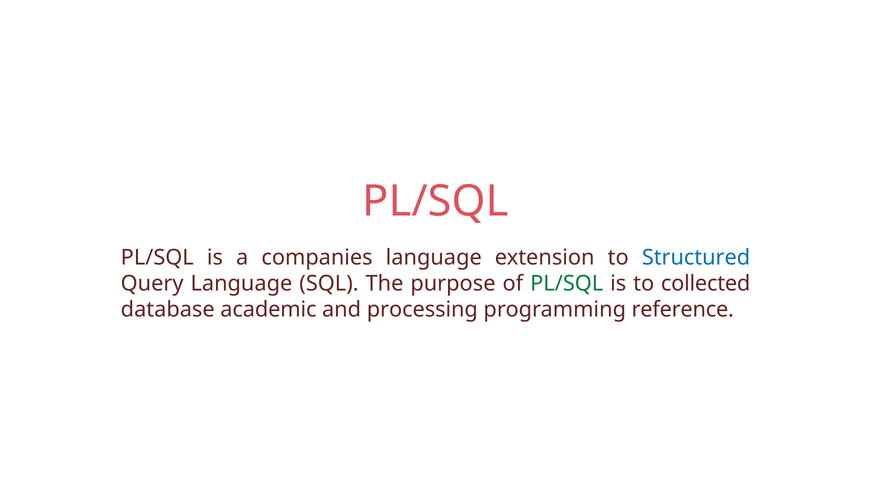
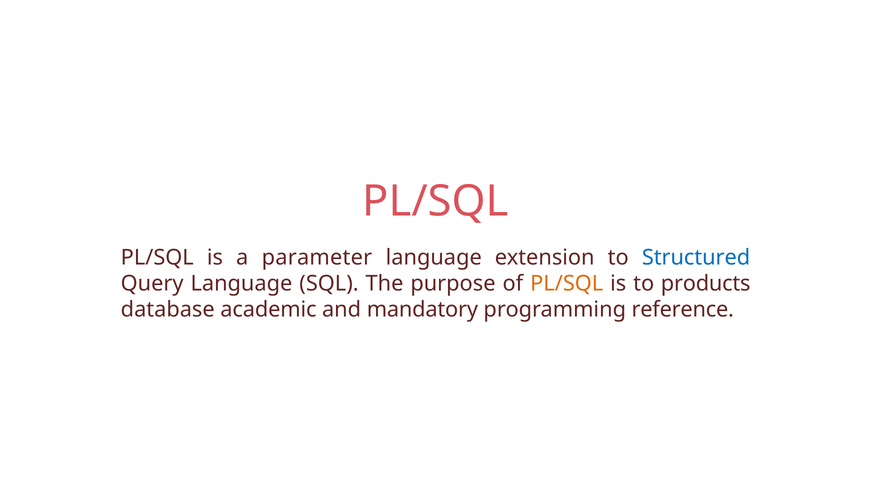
companies: companies -> parameter
PL/SQL at (567, 283) colour: green -> orange
collected: collected -> products
processing: processing -> mandatory
